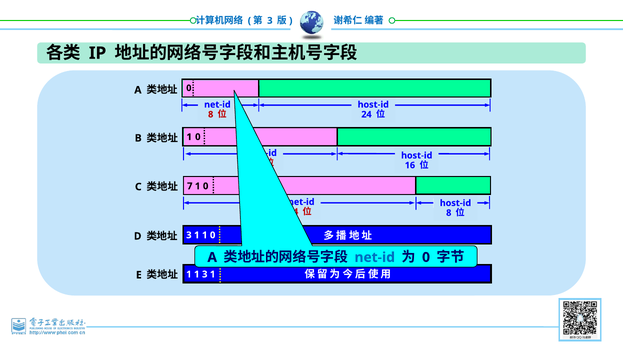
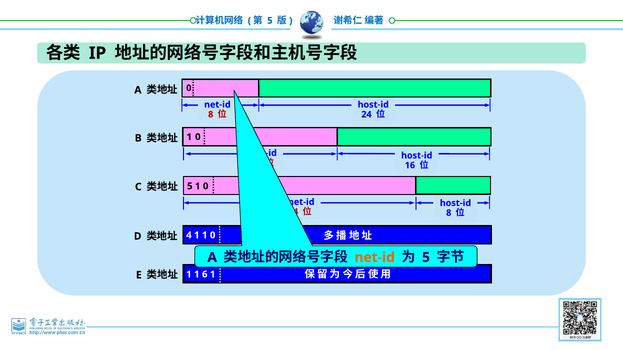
3 at (270, 21): 3 -> 5
7 at (190, 186): 7 -> 5
3 at (189, 235): 3 -> 4
net-id at (375, 258) colour: blue -> orange
0 at (426, 258): 0 -> 5
1 3: 3 -> 6
